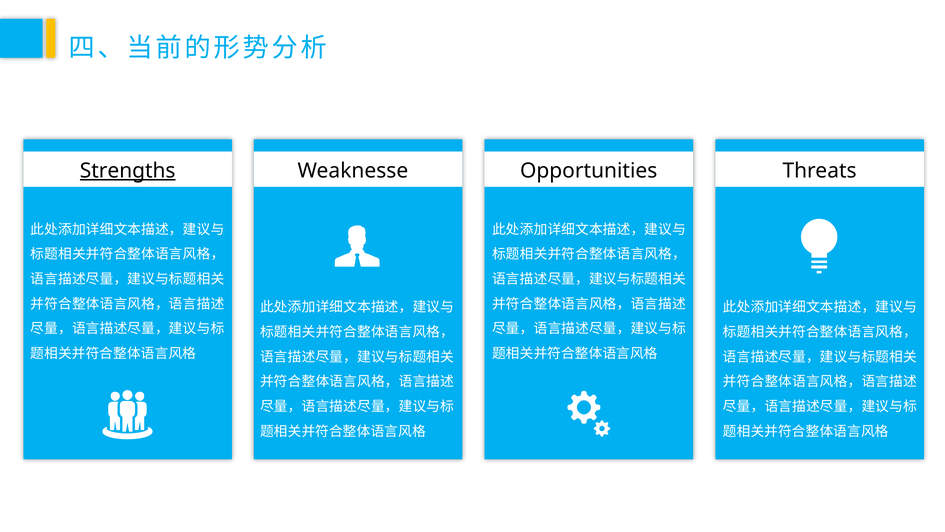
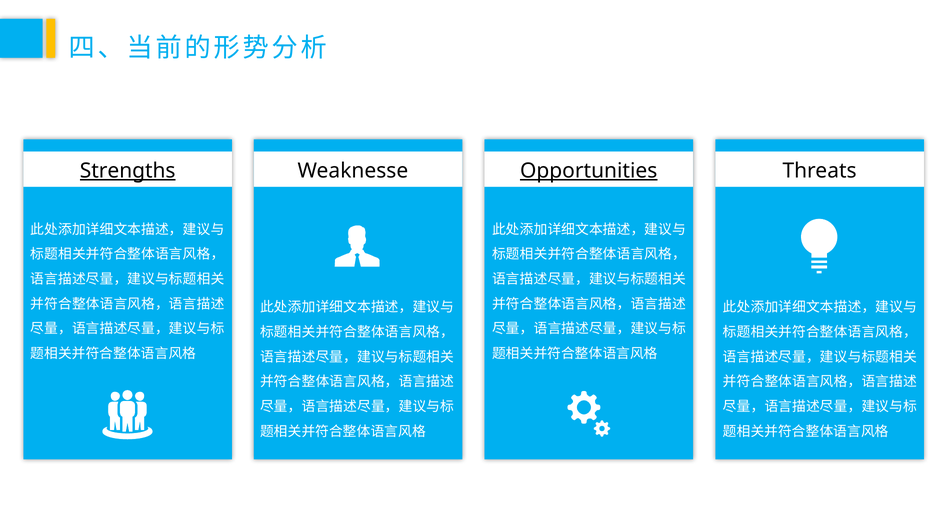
Opportunities underline: none -> present
